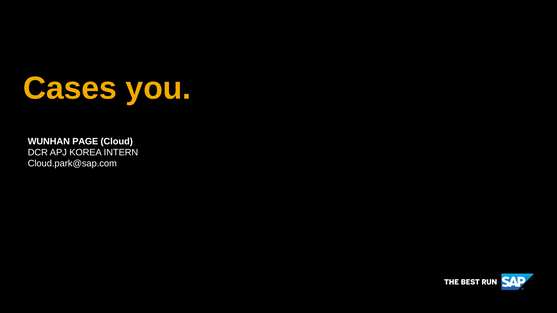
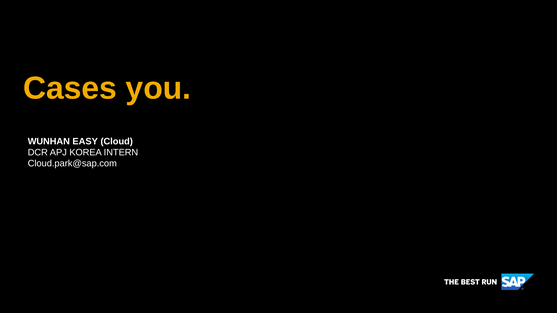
PAGE: PAGE -> EASY
